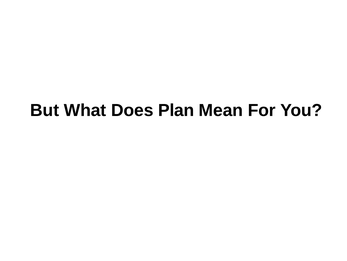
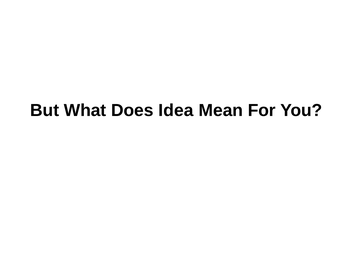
Plan: Plan -> Idea
